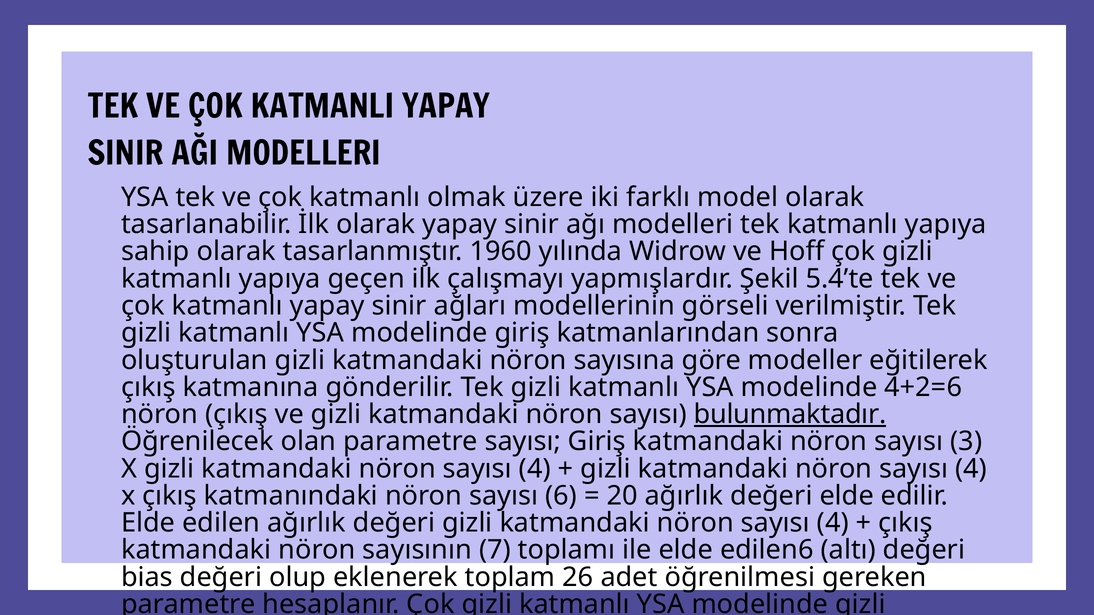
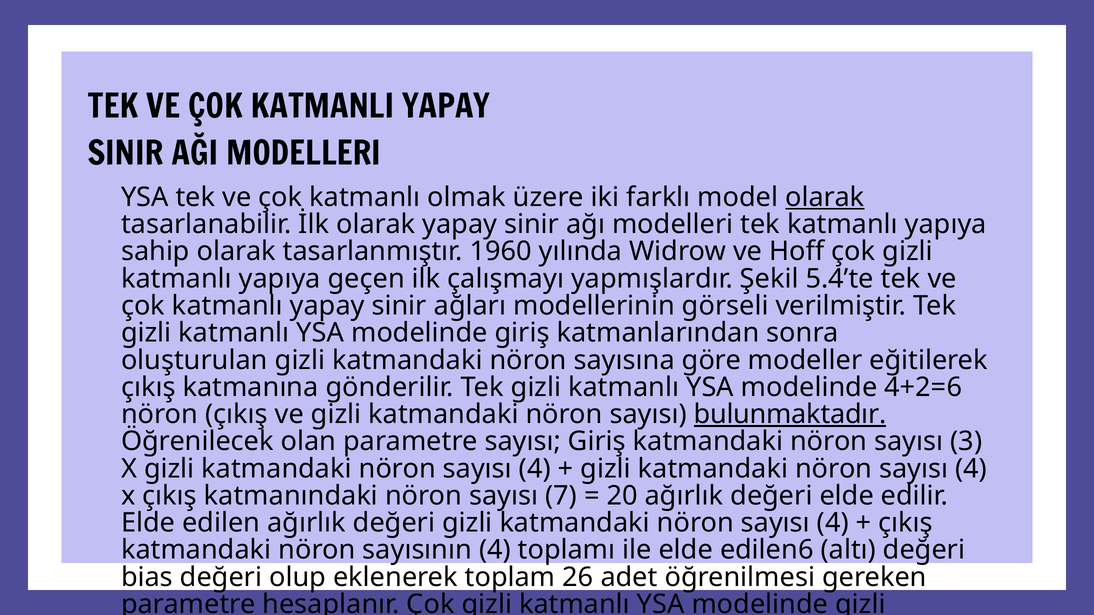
olarak at (825, 197) underline: none -> present
6: 6 -> 7
sayısının 7: 7 -> 4
